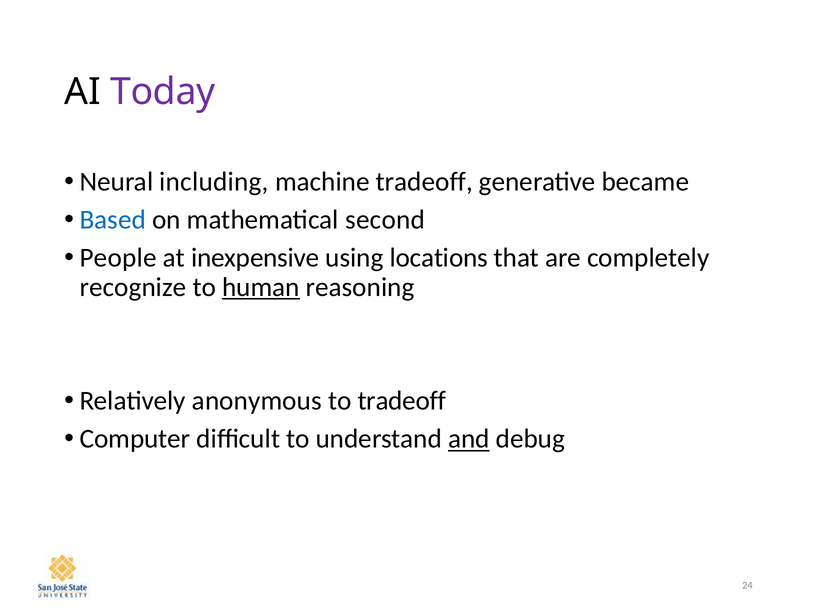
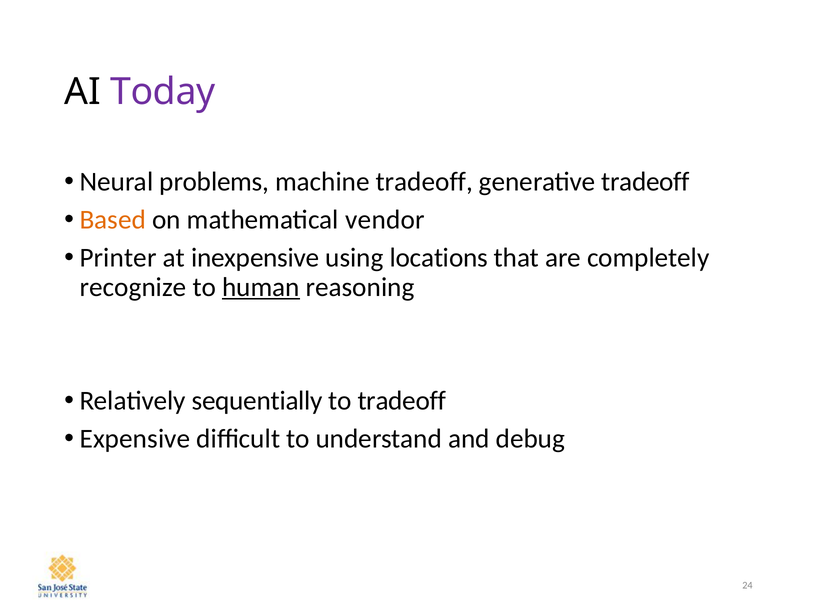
including: including -> problems
generative became: became -> tradeoff
Based colour: blue -> orange
second: second -> vendor
People: People -> Printer
anonymous: anonymous -> sequentially
Computer: Computer -> Expensive
and underline: present -> none
